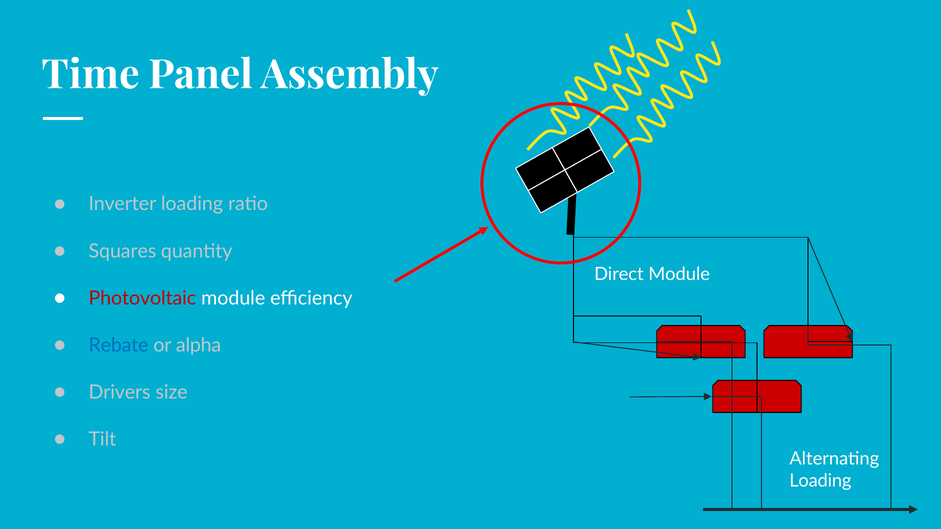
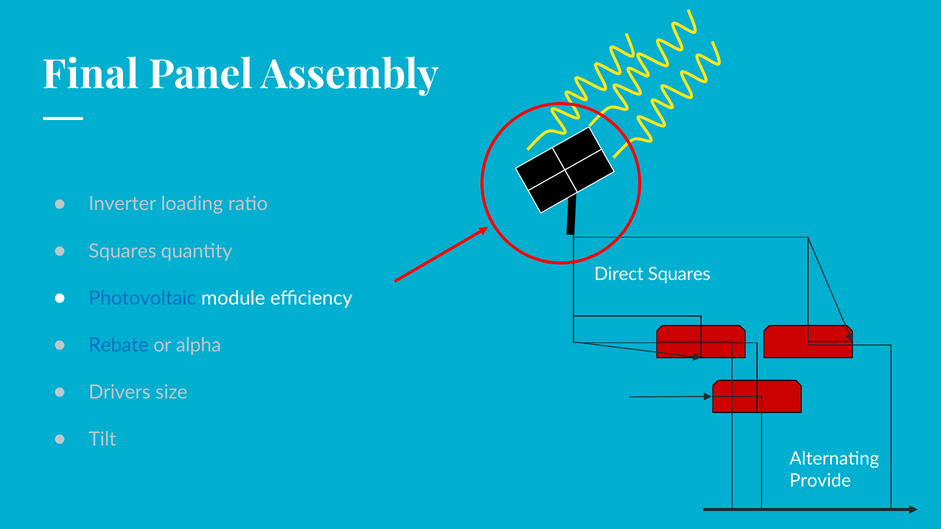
Time: Time -> Final
Direct Module: Module -> Squares
Photovoltaic colour: red -> blue
Loading at (820, 481): Loading -> Provide
